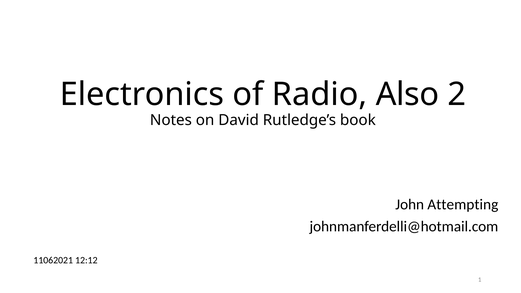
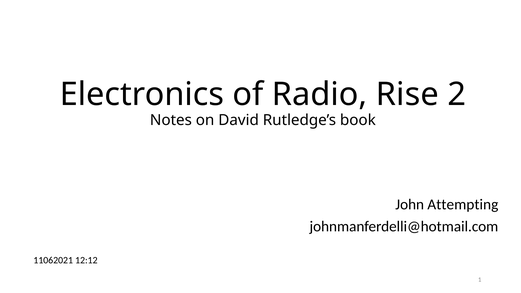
Also: Also -> Rise
